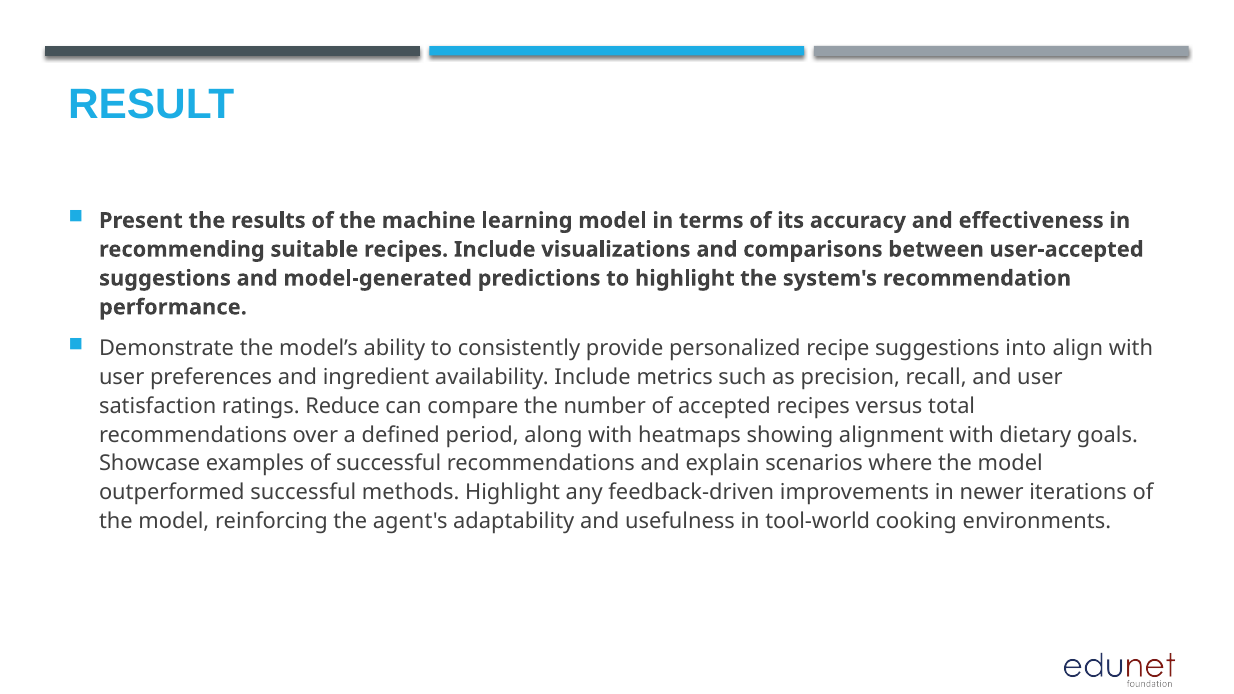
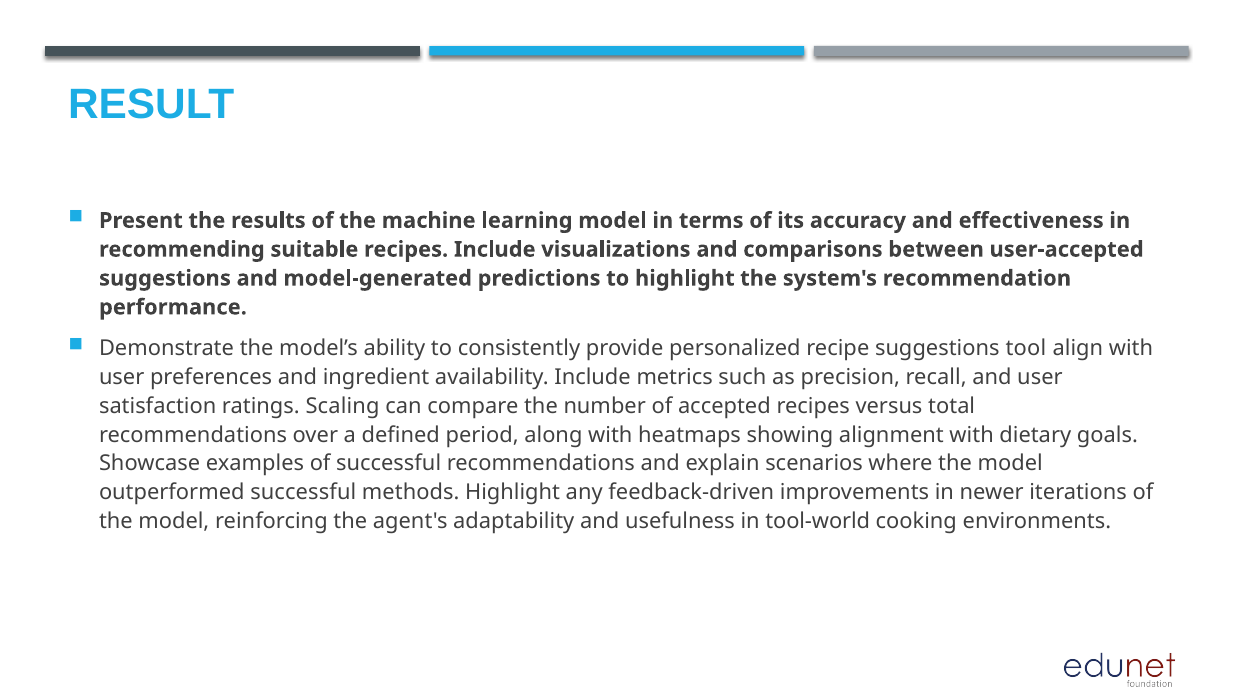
into: into -> tool
Reduce: Reduce -> Scaling
